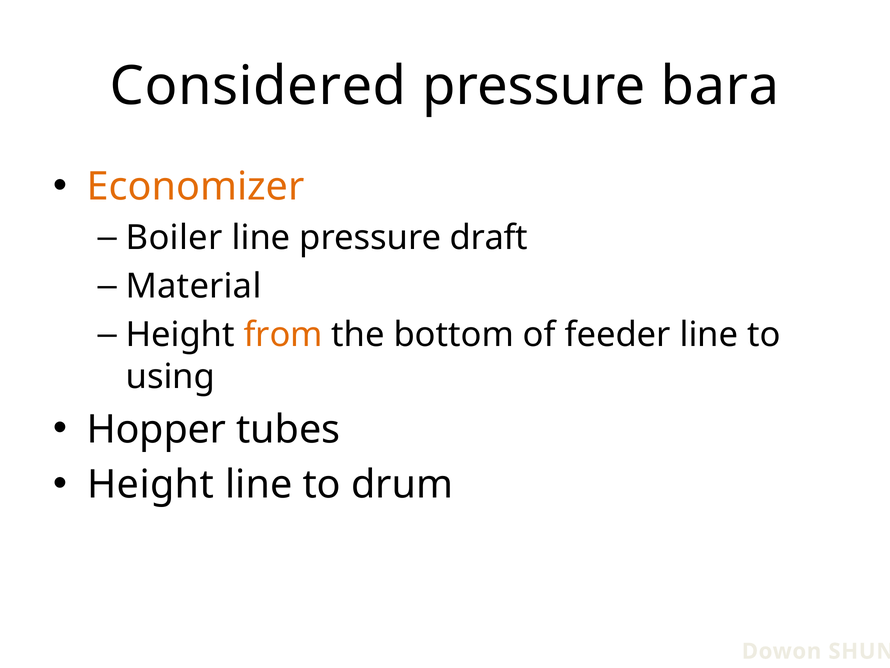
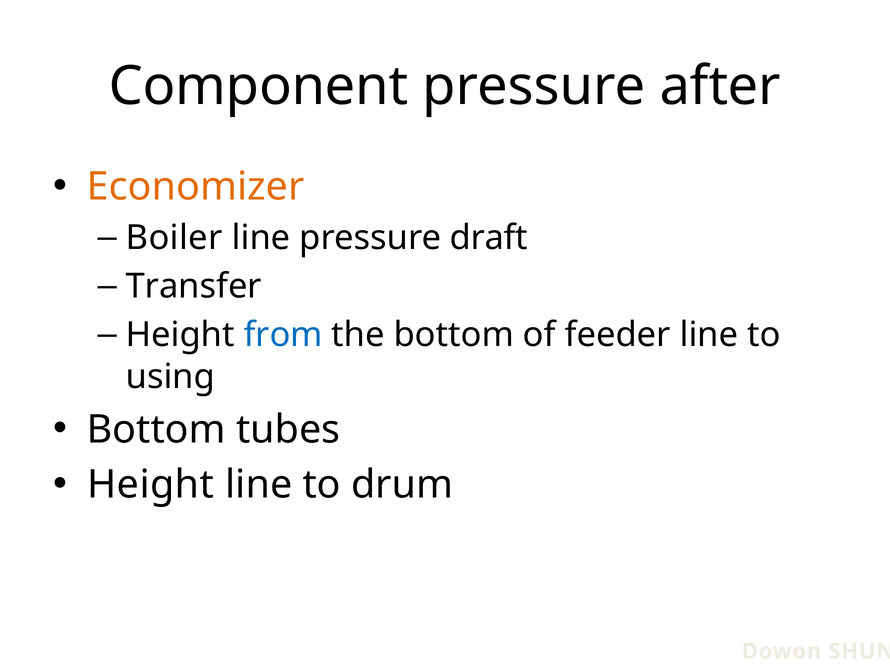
Considered: Considered -> Component
bara: bara -> after
Material: Material -> Transfer
from colour: orange -> blue
Hopper at (156, 429): Hopper -> Bottom
